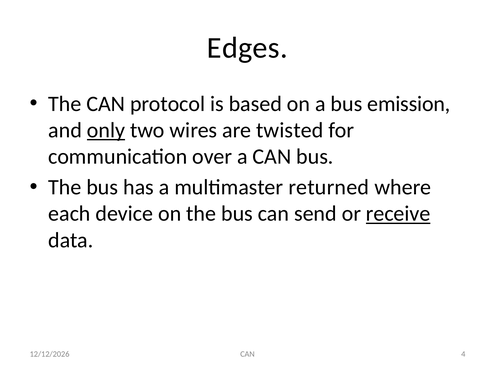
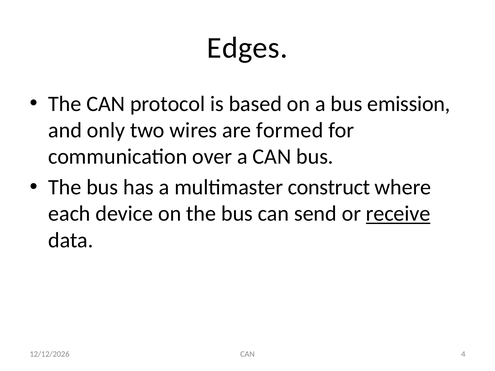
only underline: present -> none
twisted: twisted -> formed
returned: returned -> construct
